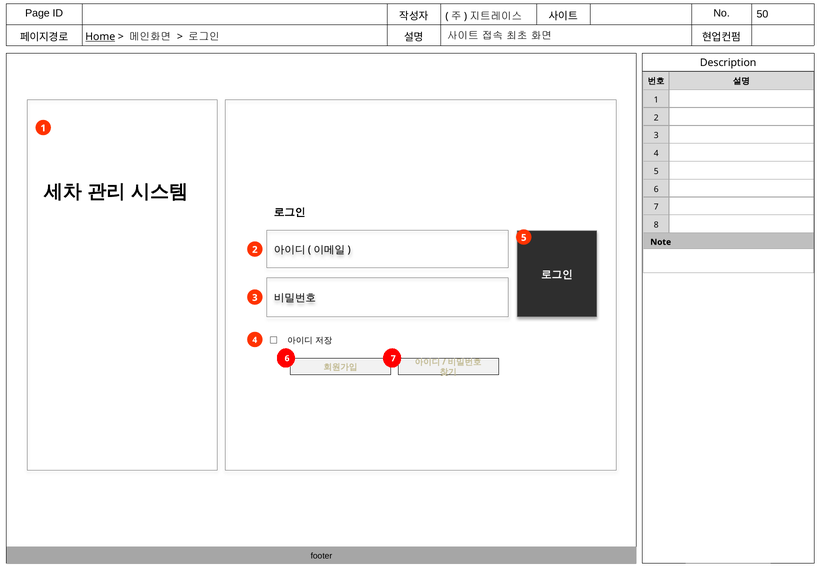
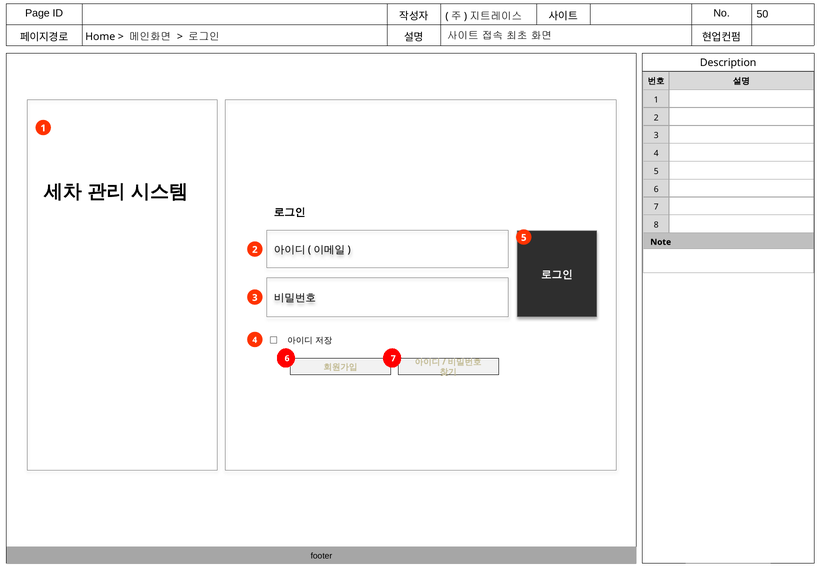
Home underline: present -> none
